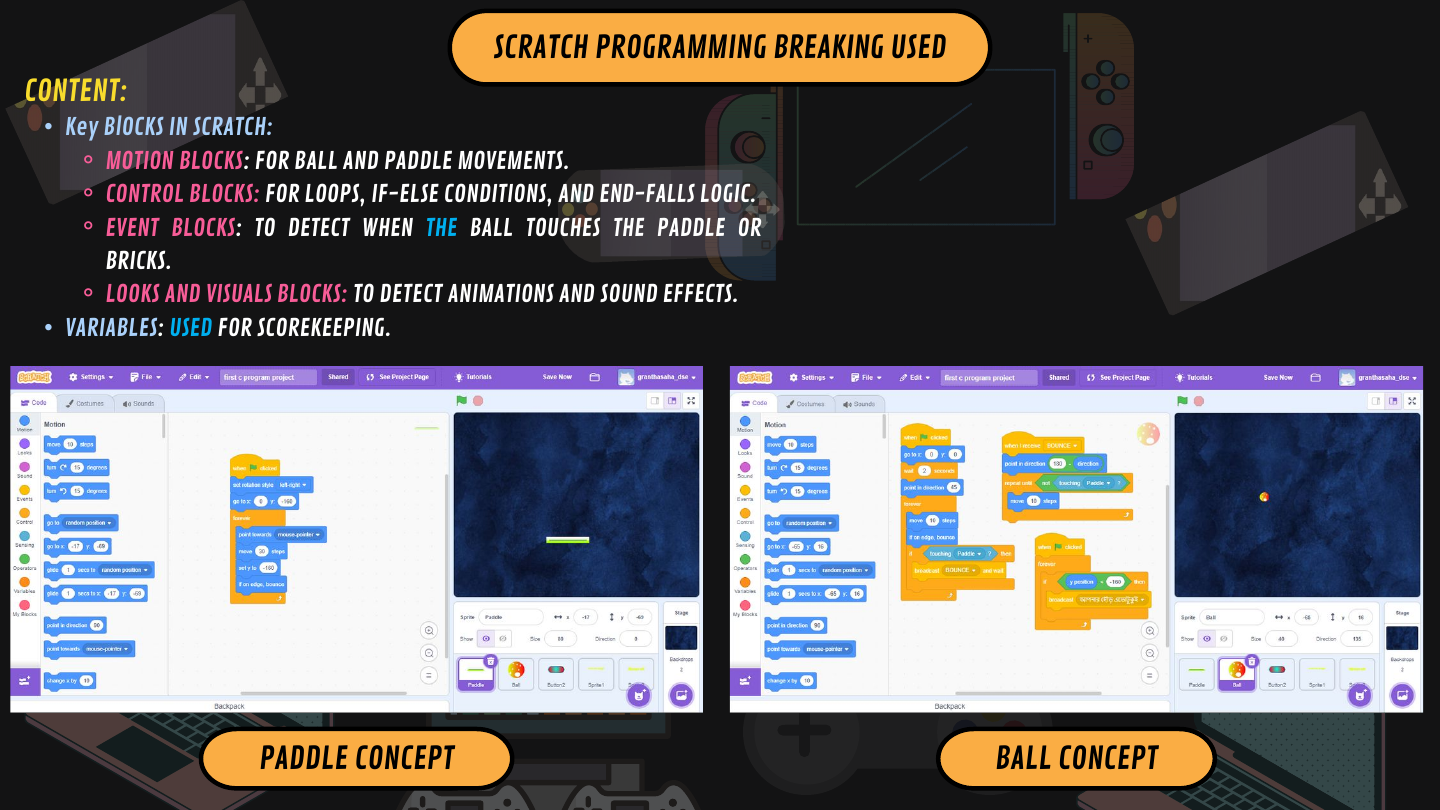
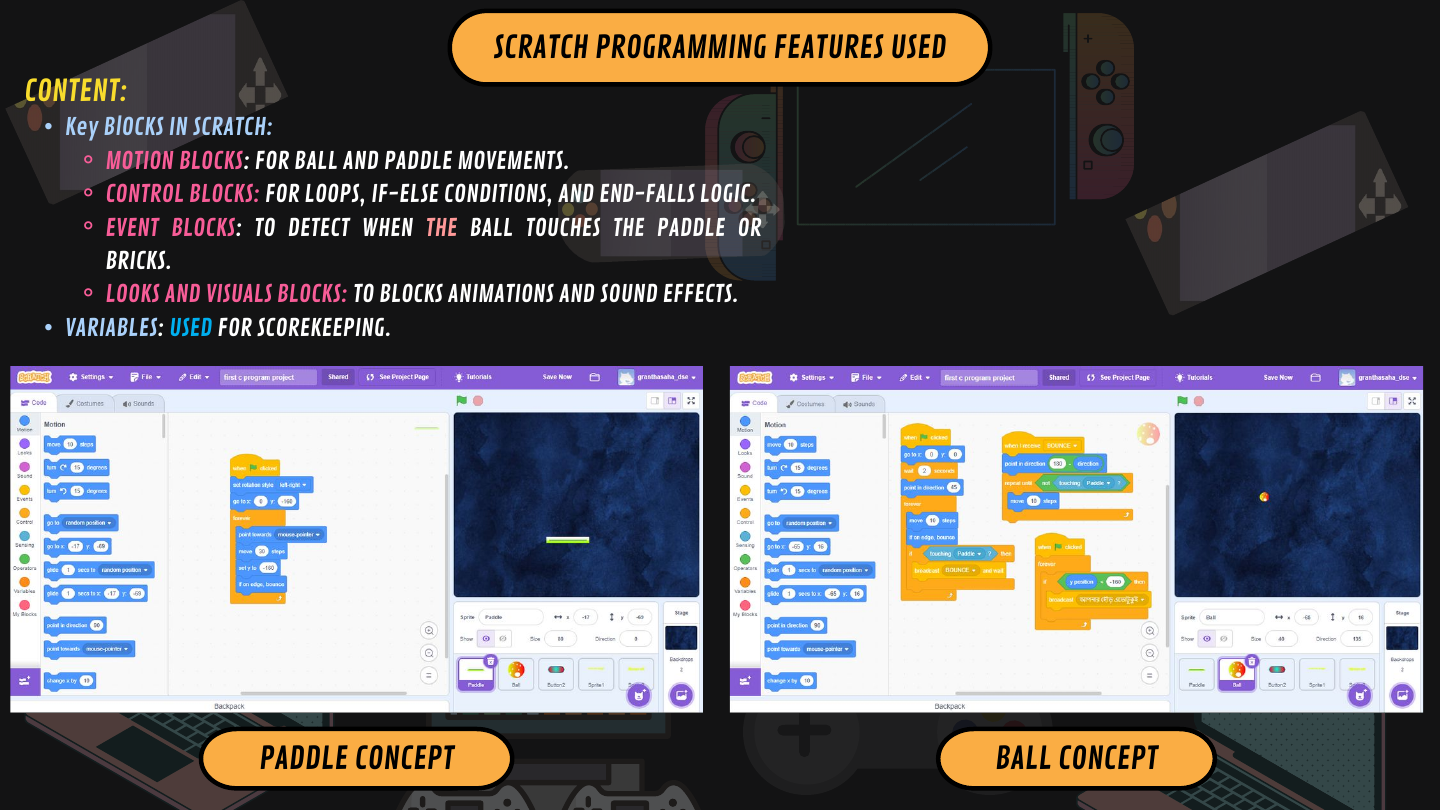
BREAKING: BREAKING -> FEATURES
THE at (441, 228) colour: light blue -> pink
DETECT at (411, 295): DETECT -> BLOCKS
